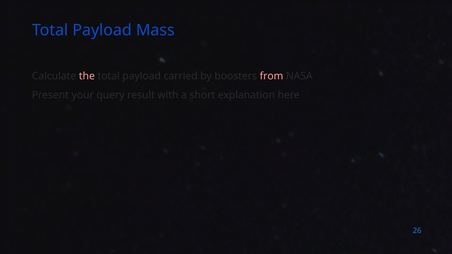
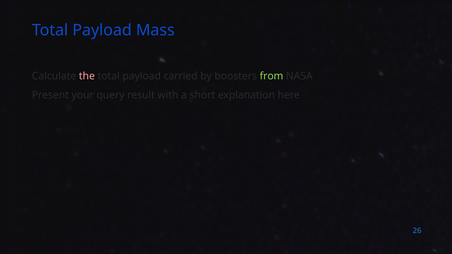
from colour: pink -> light green
